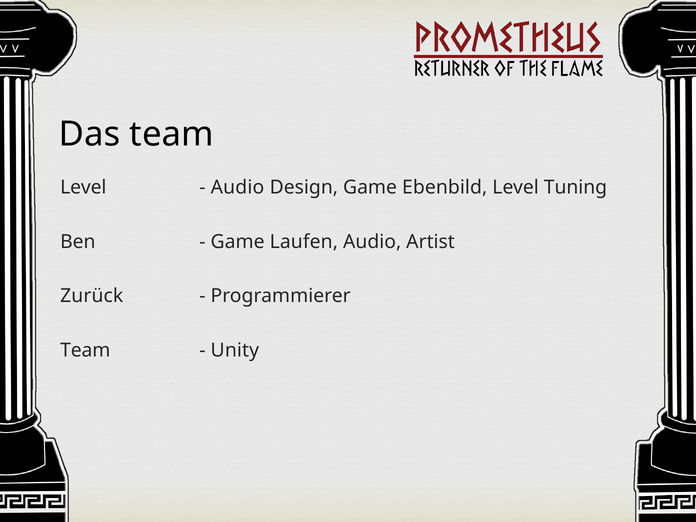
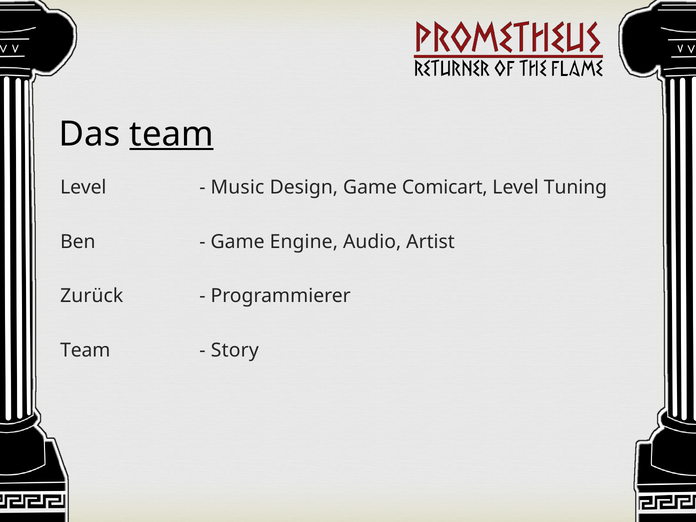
team at (172, 134) underline: none -> present
Audio at (237, 188): Audio -> Music
Ebenbild: Ebenbild -> Comicart
Laufen: Laufen -> Engine
Unity: Unity -> Story
